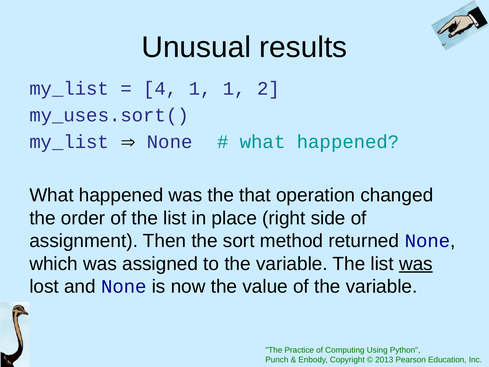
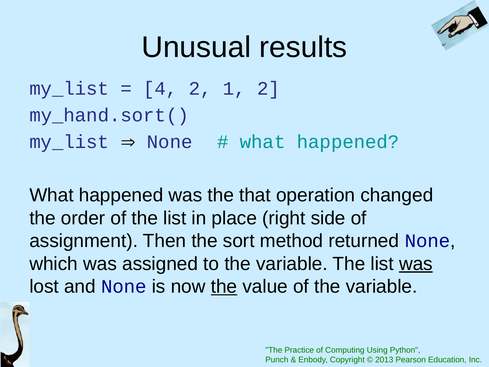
4 1: 1 -> 2
my_uses.sort(: my_uses.sort( -> my_hand.sort(
the at (224, 286) underline: none -> present
